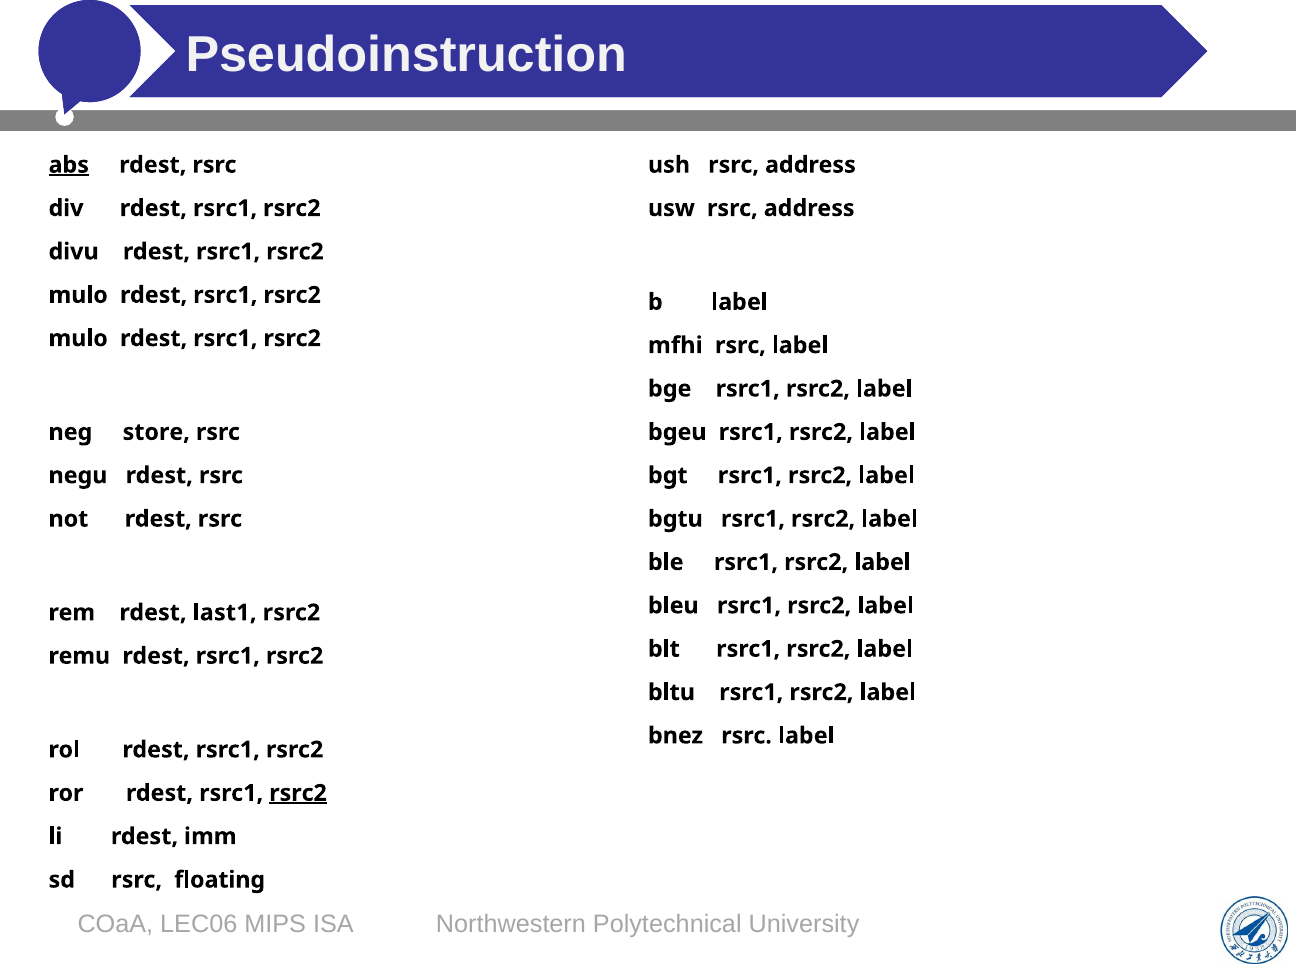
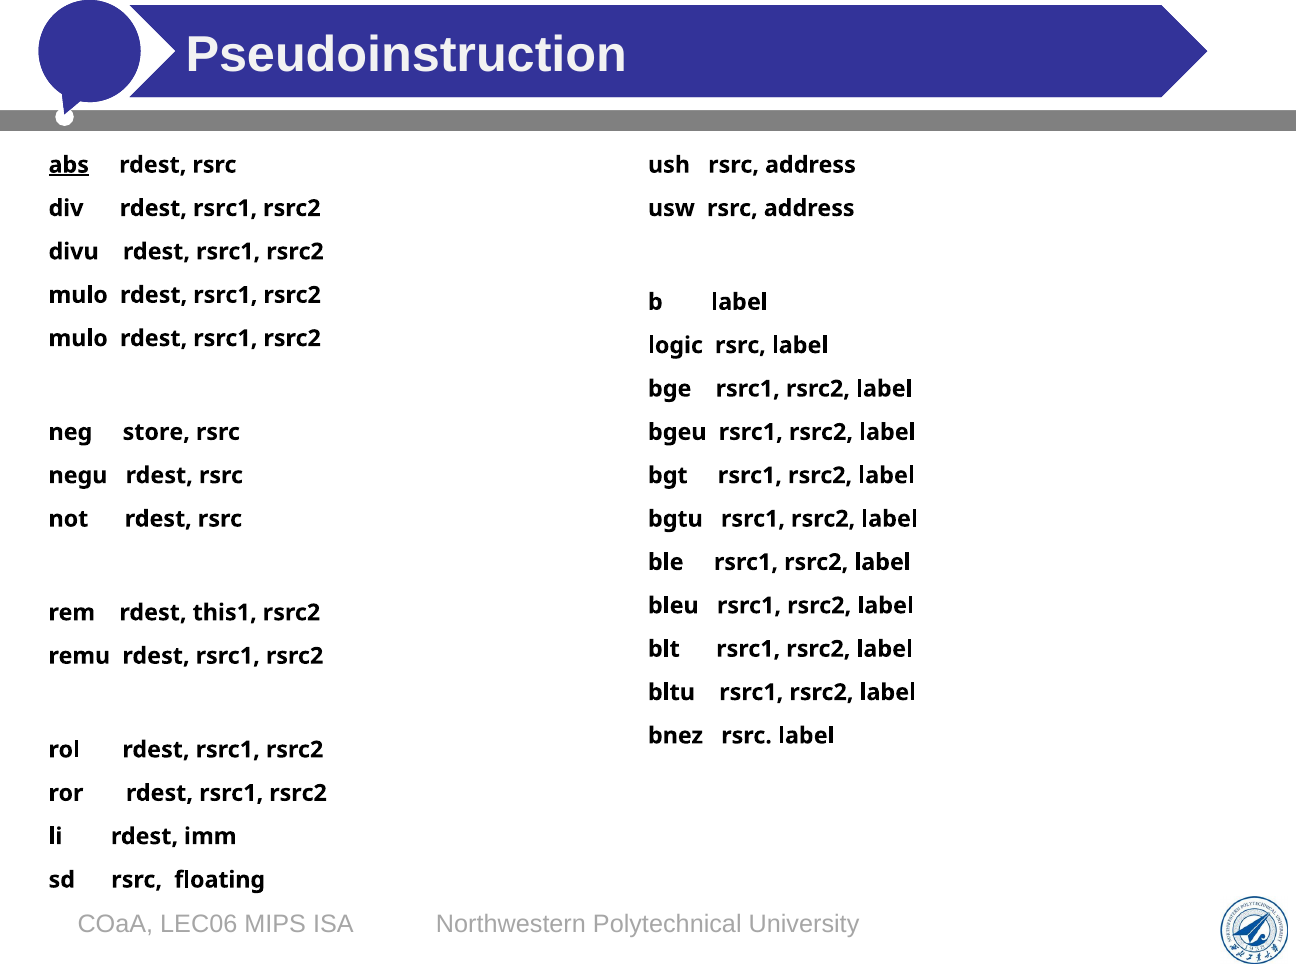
mfhi: mfhi -> logic
last1: last1 -> this1
rsrc2 at (298, 793) underline: present -> none
